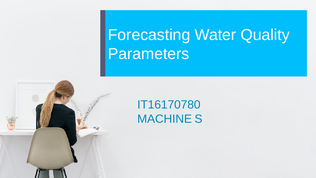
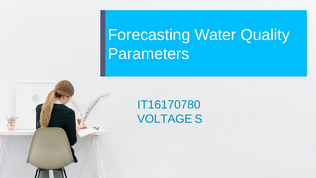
MACHINE: MACHINE -> VOLTAGE
